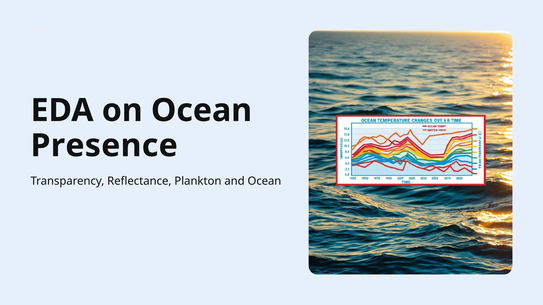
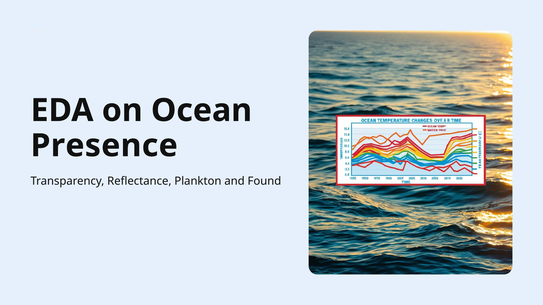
and Ocean: Ocean -> Found
